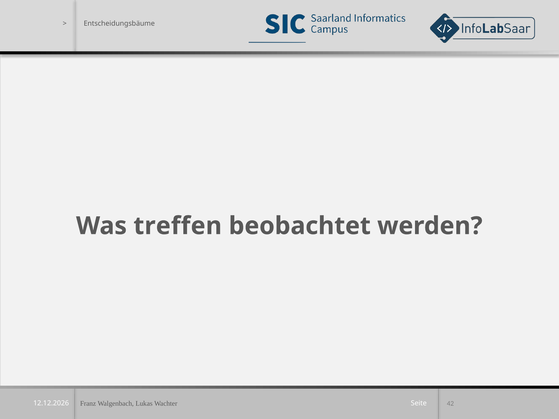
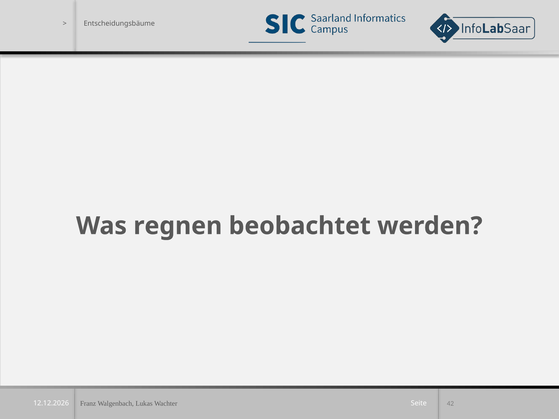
treffen: treffen -> regnen
